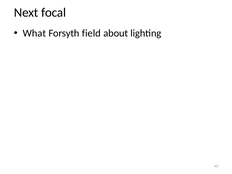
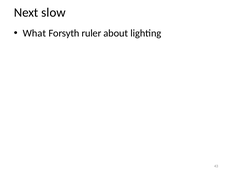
focal: focal -> slow
field: field -> ruler
